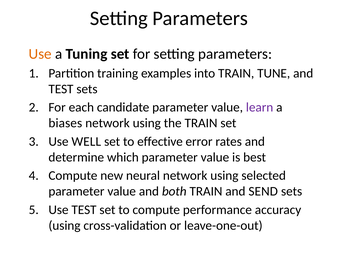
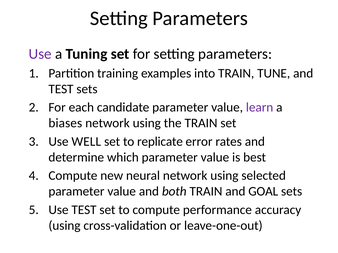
Use at (40, 54) colour: orange -> purple
effective: effective -> replicate
SEND: SEND -> GOAL
